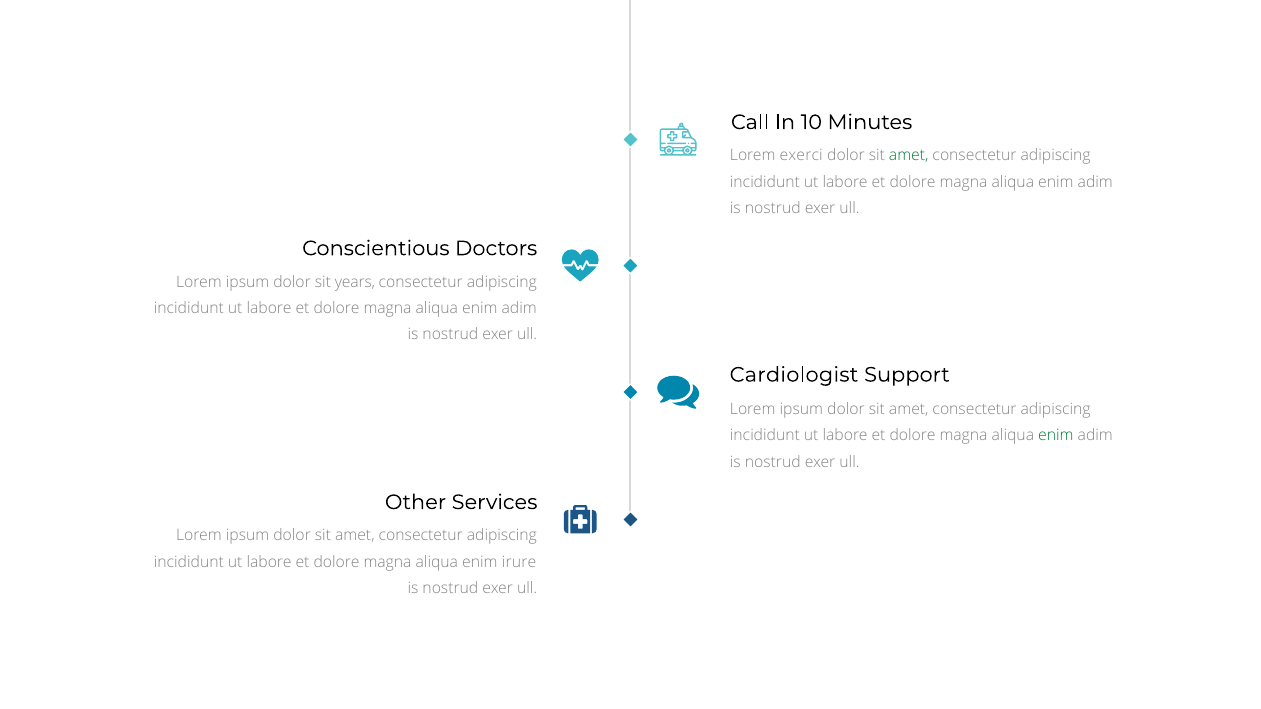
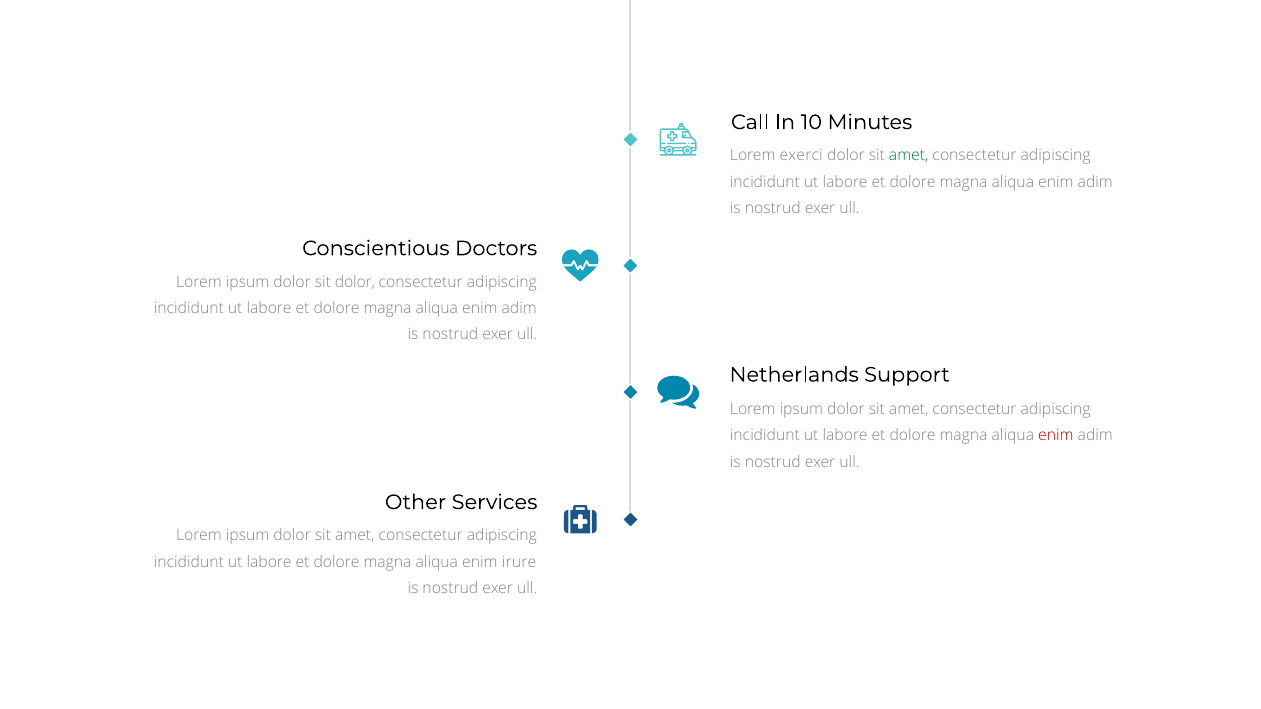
sit years: years -> dolor
Cardiologist: Cardiologist -> Netherlands
enim at (1056, 436) colour: green -> red
